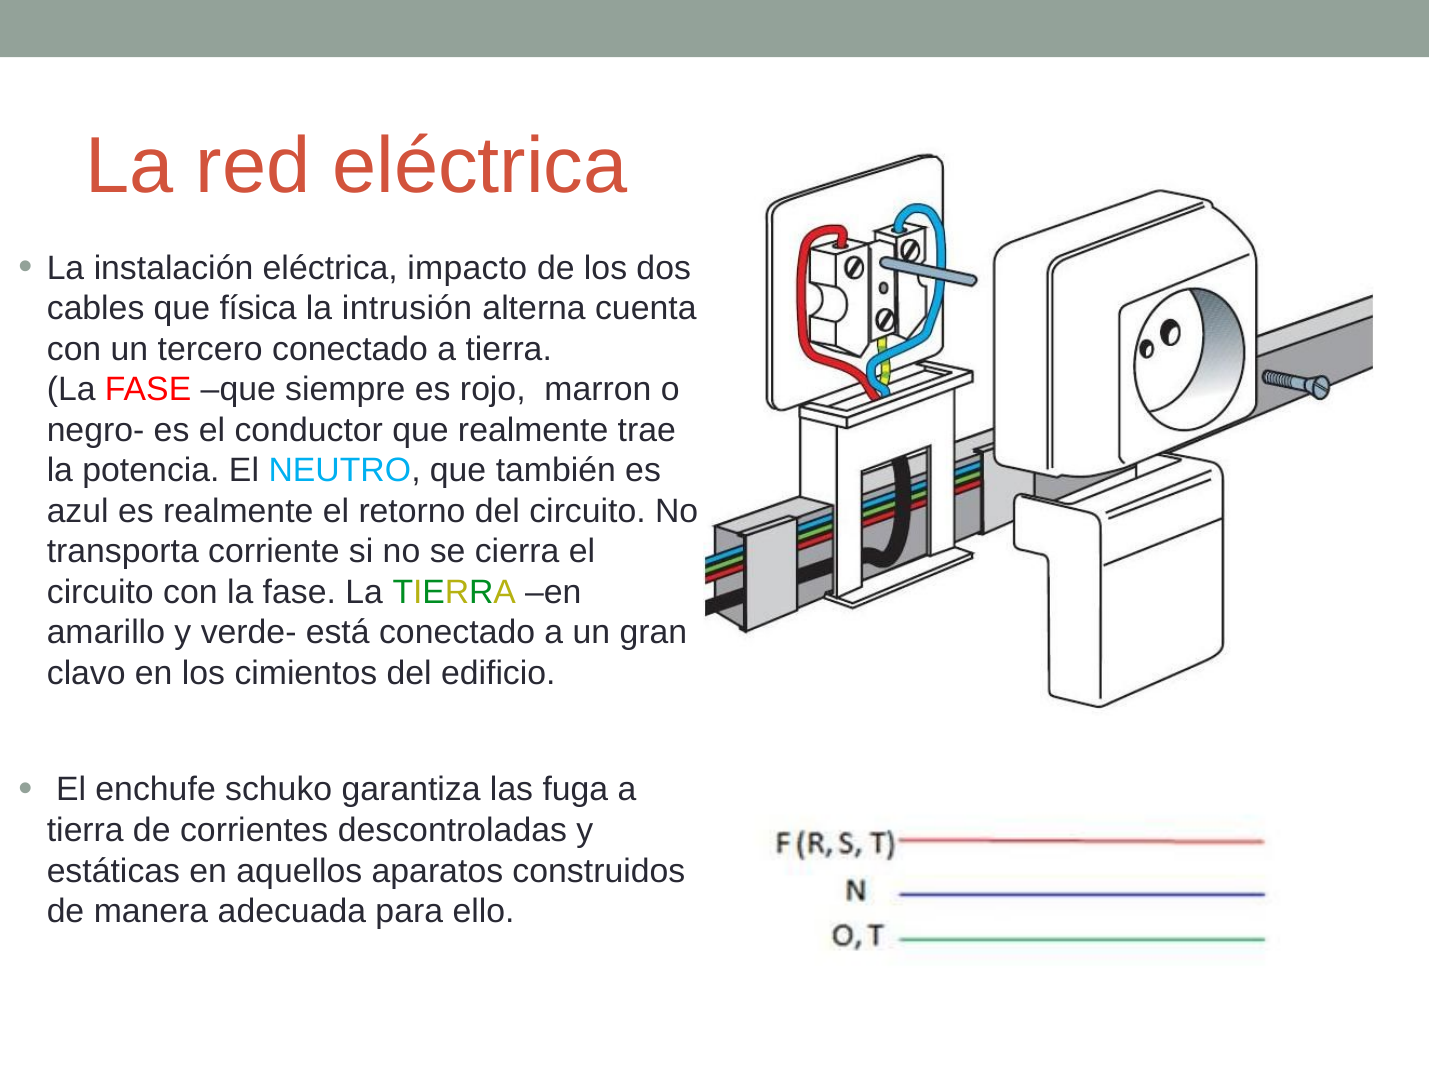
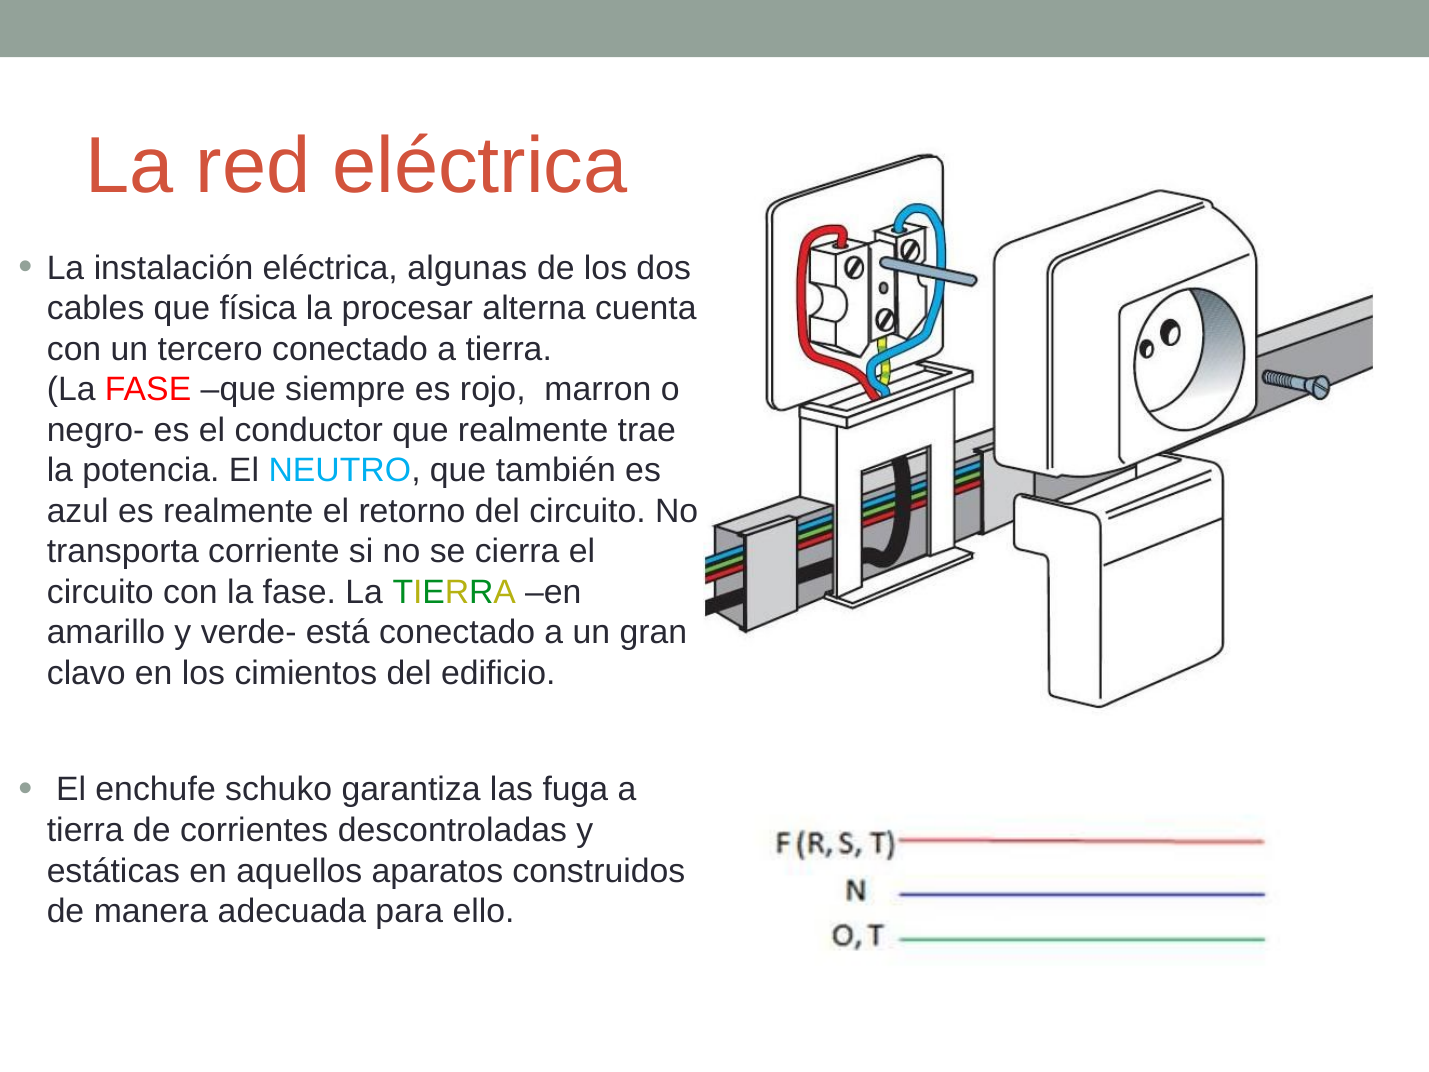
impacto: impacto -> algunas
intrusión: intrusión -> procesar
